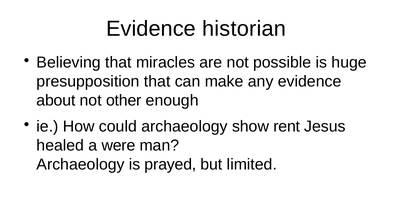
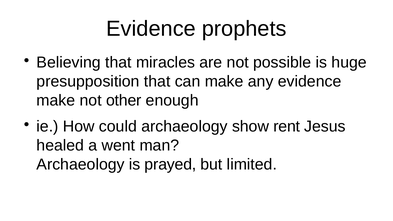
historian: historian -> prophets
about at (56, 100): about -> make
were: were -> went
